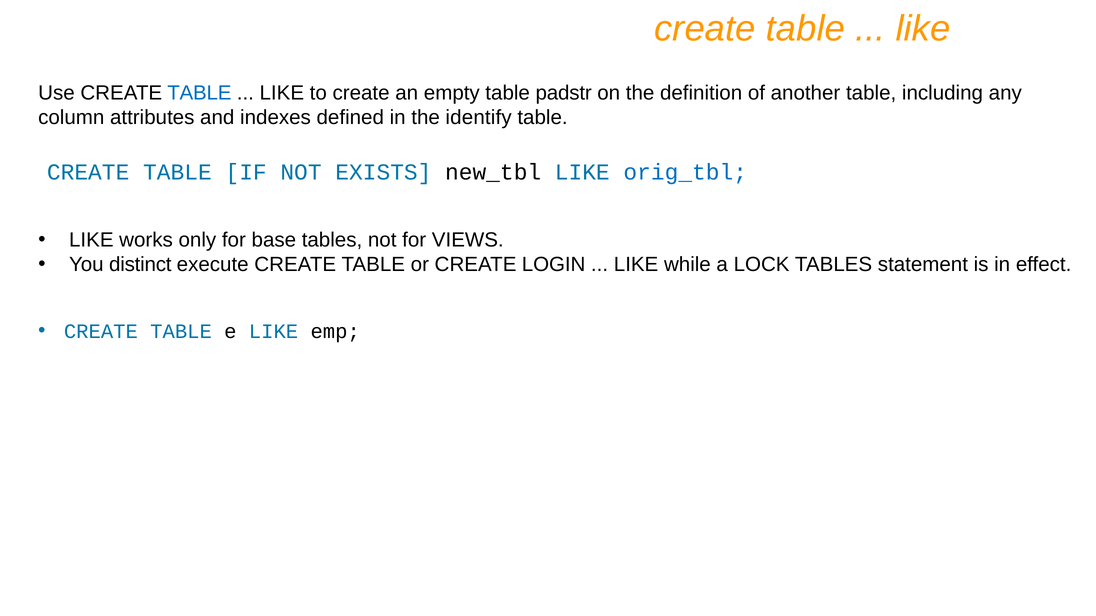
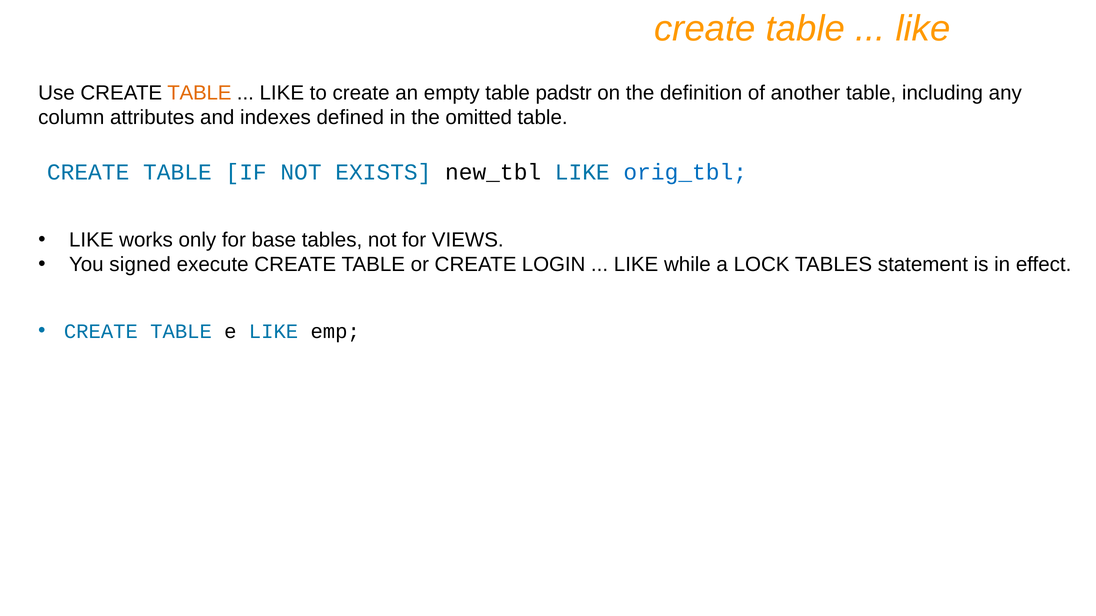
TABLE at (199, 93) colour: blue -> orange
identify: identify -> omitted
distinct: distinct -> signed
